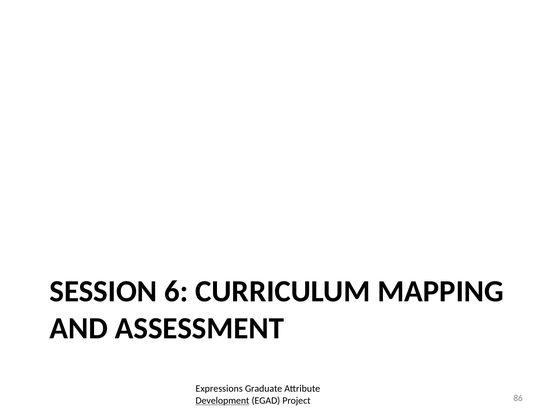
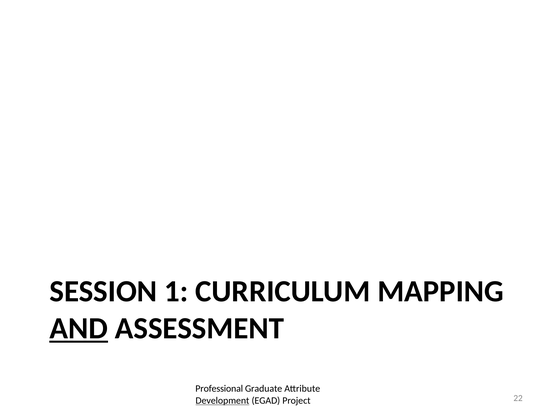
6: 6 -> 1
AND underline: none -> present
Expressions: Expressions -> Professional
86: 86 -> 22
